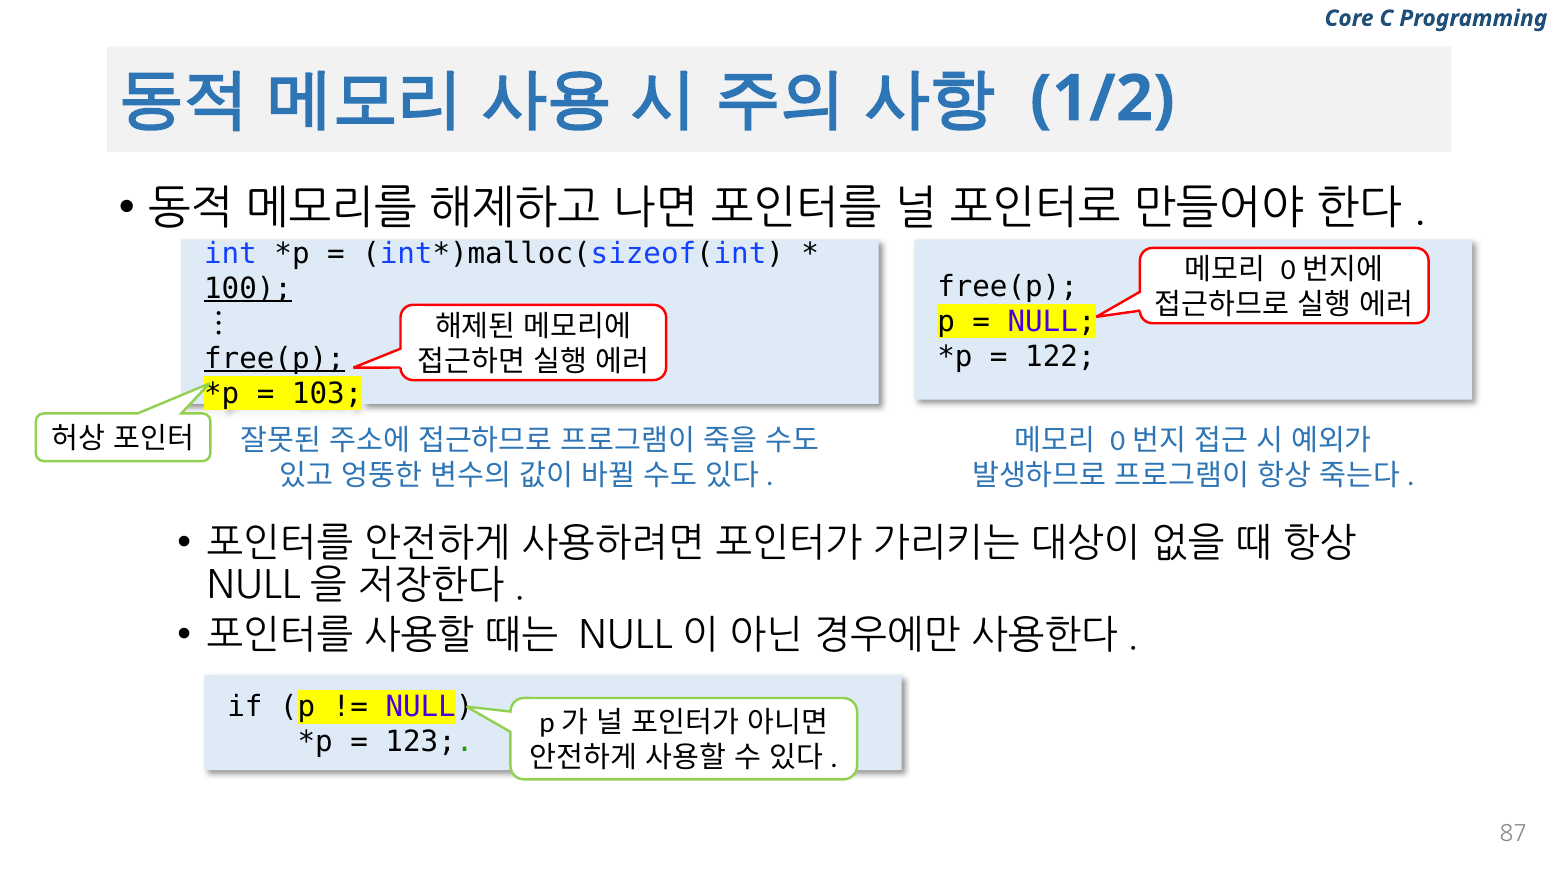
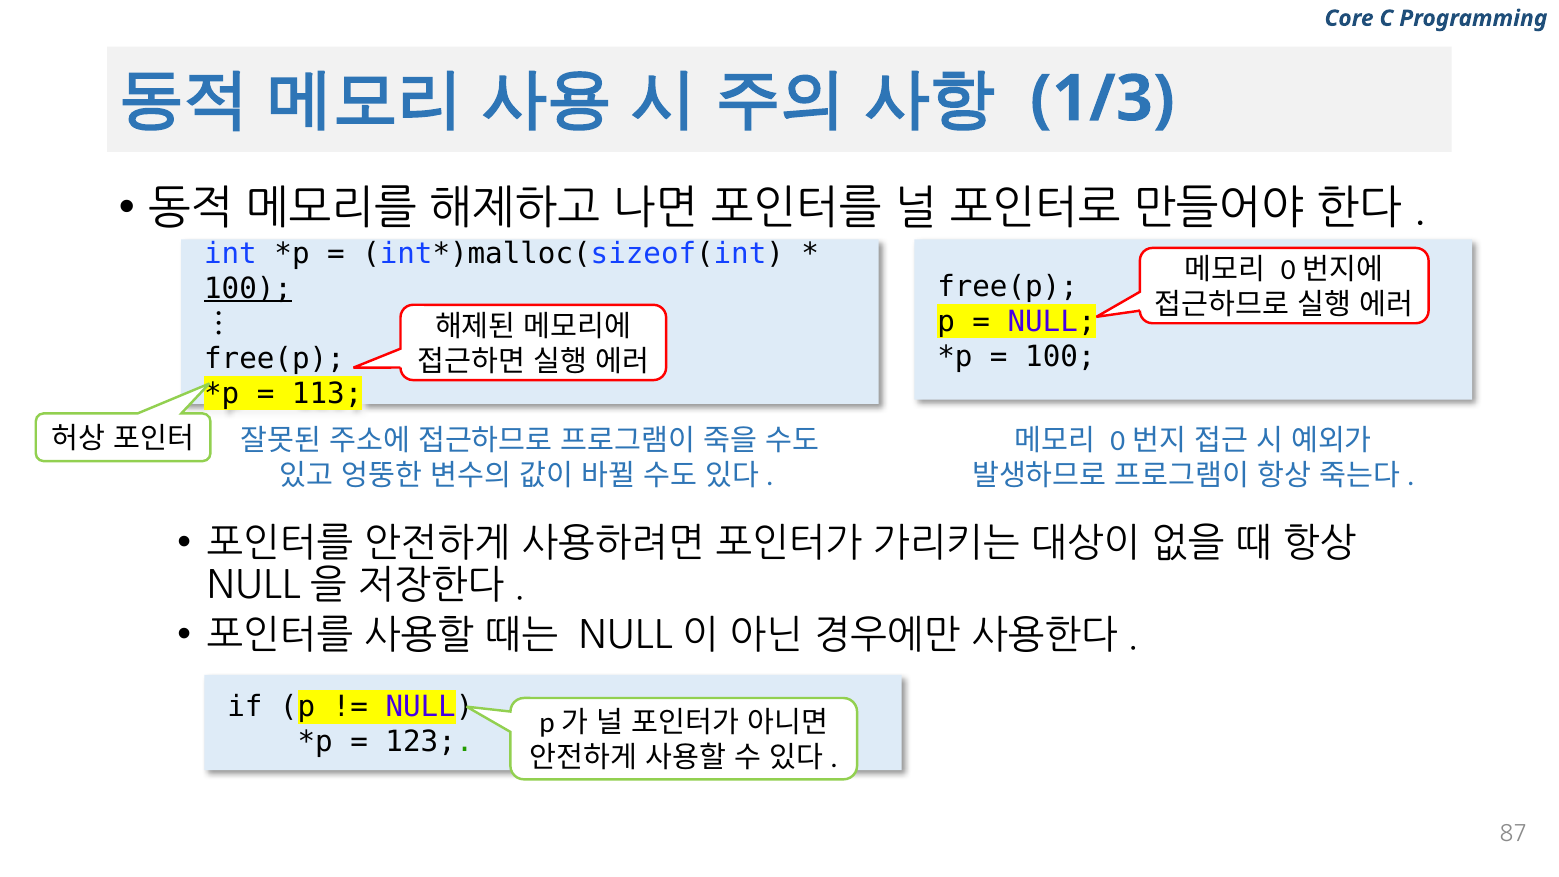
1/2: 1/2 -> 1/3
122 at (1060, 357): 122 -> 100
free(p at (274, 359) underline: present -> none
103: 103 -> 113
